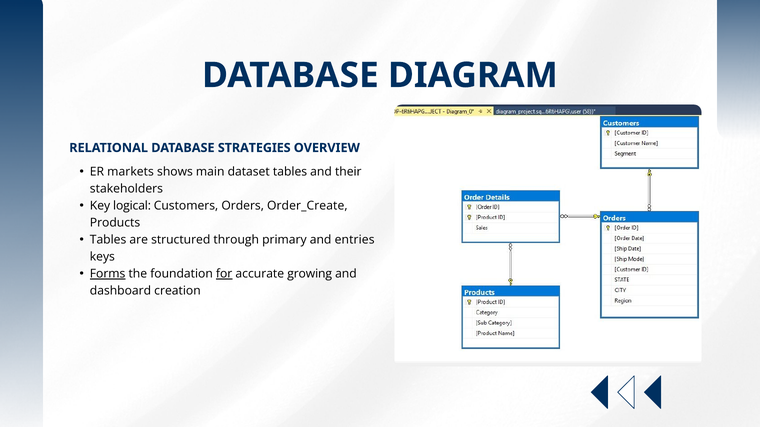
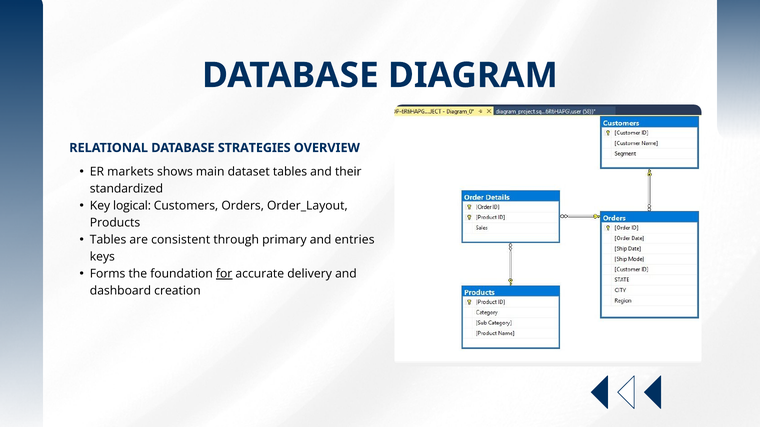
stakeholders: stakeholders -> standardized
Order_Create: Order_Create -> Order_Layout
structured: structured -> consistent
Forms underline: present -> none
growing: growing -> delivery
